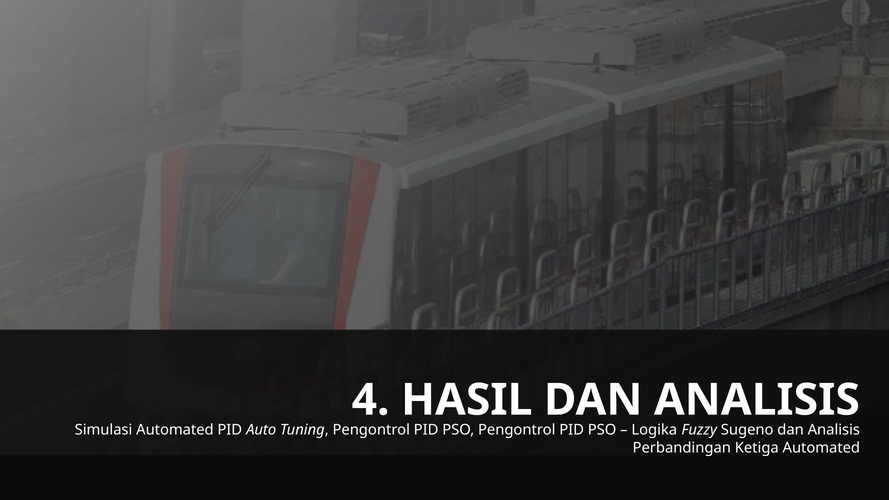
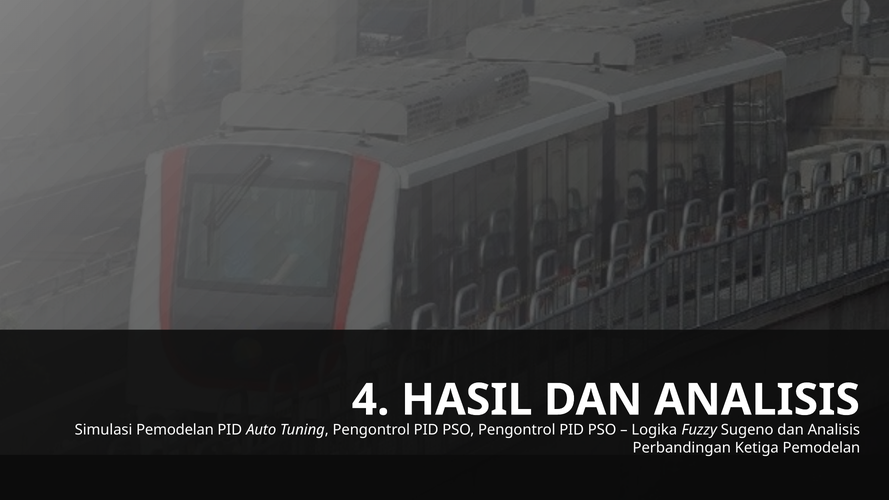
Simulasi Automated: Automated -> Pemodelan
Ketiga Automated: Automated -> Pemodelan
